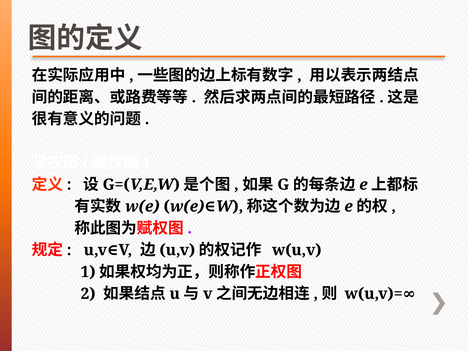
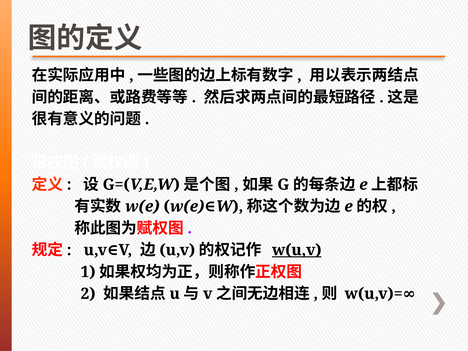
w(u,v underline: none -> present
